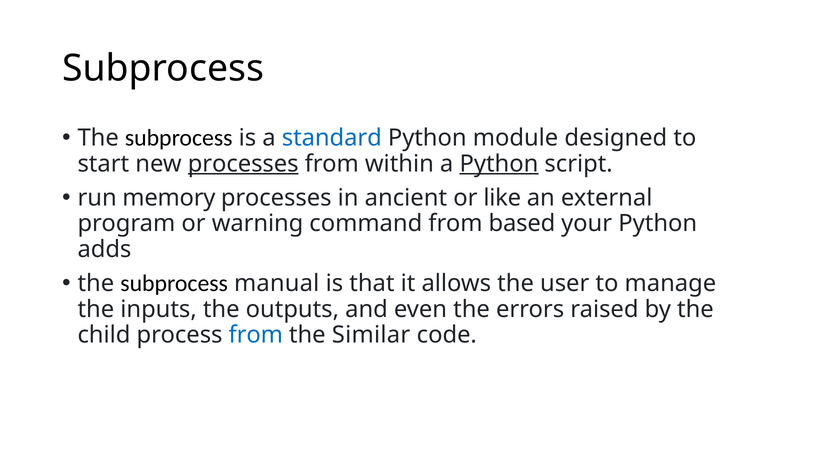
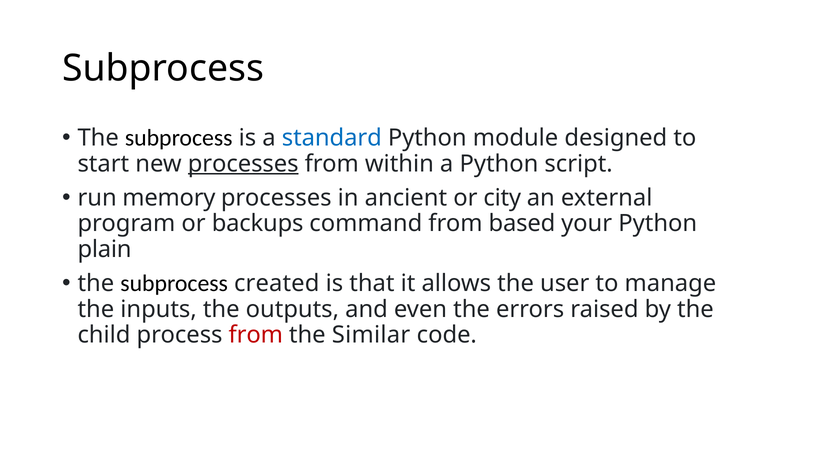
Python at (499, 164) underline: present -> none
like: like -> city
warning: warning -> backups
adds: adds -> plain
manual: manual -> created
from at (256, 335) colour: blue -> red
